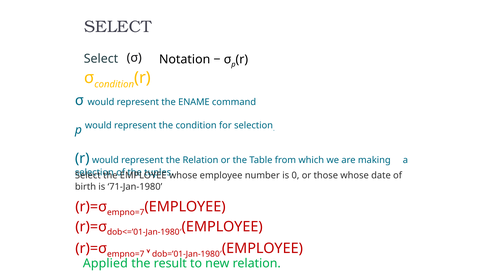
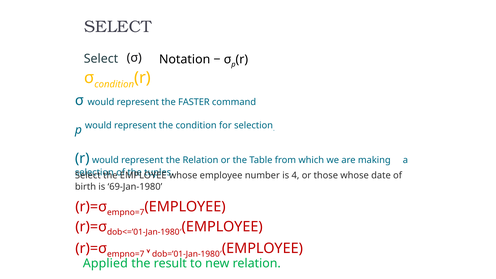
ENAME: ENAME -> FASTER
0: 0 -> 4
71-Jan-1980: 71-Jan-1980 -> 69-Jan-1980
